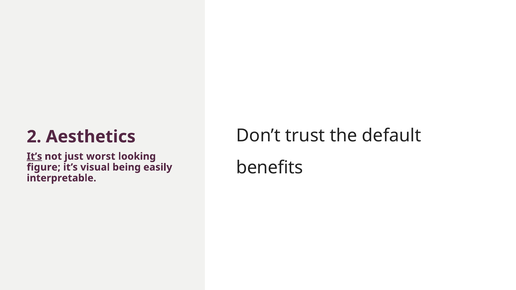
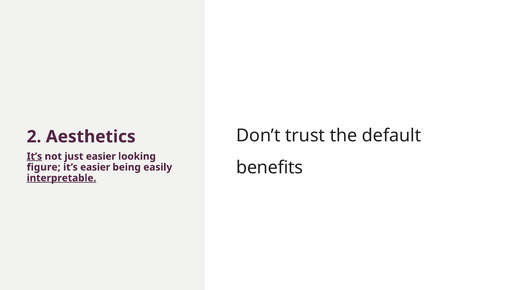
just worst: worst -> easier
it’s visual: visual -> easier
interpretable underline: none -> present
